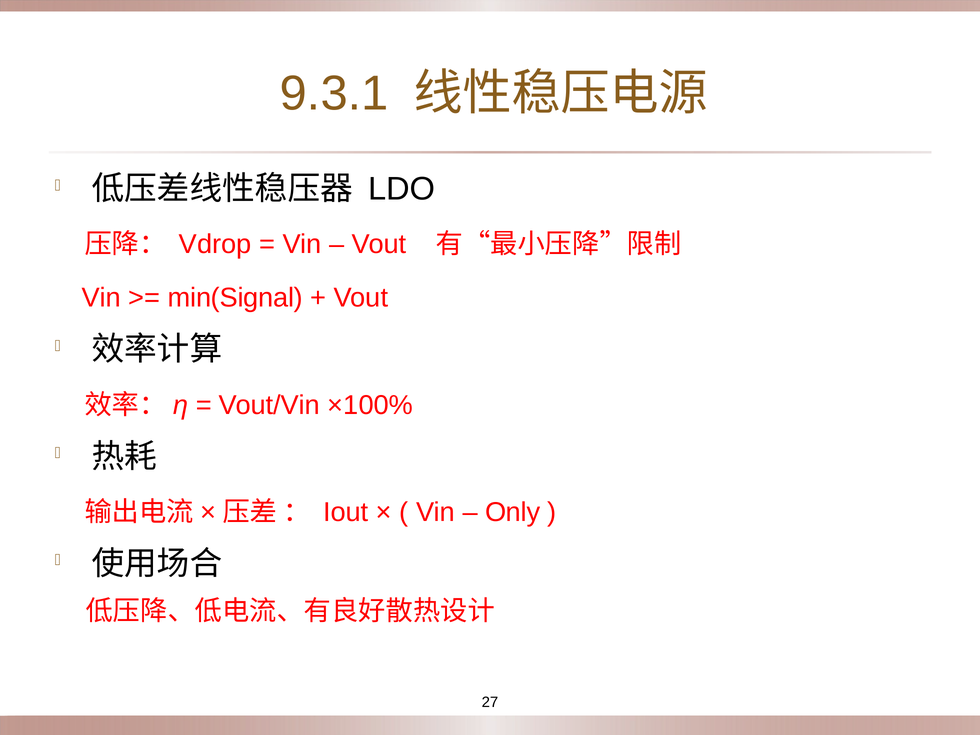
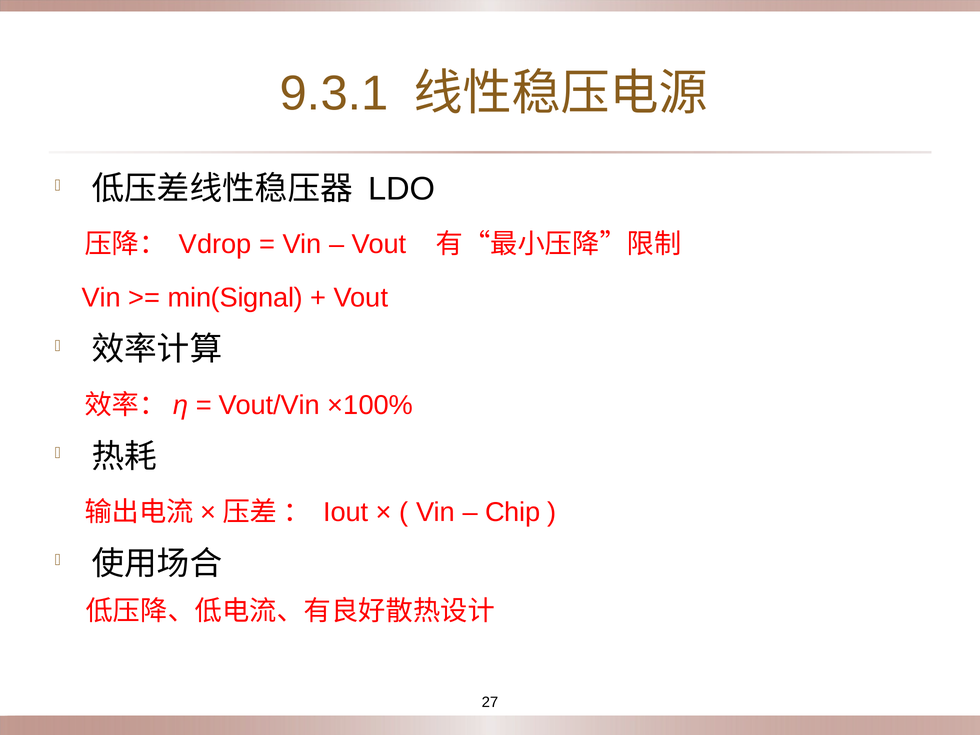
Only: Only -> Chip
